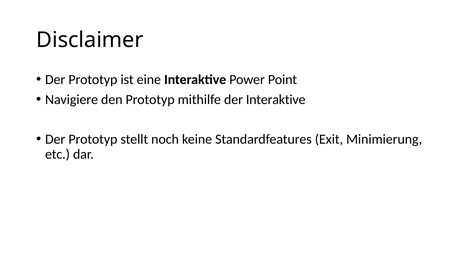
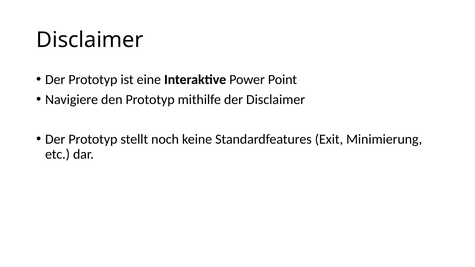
der Interaktive: Interaktive -> Disclaimer
